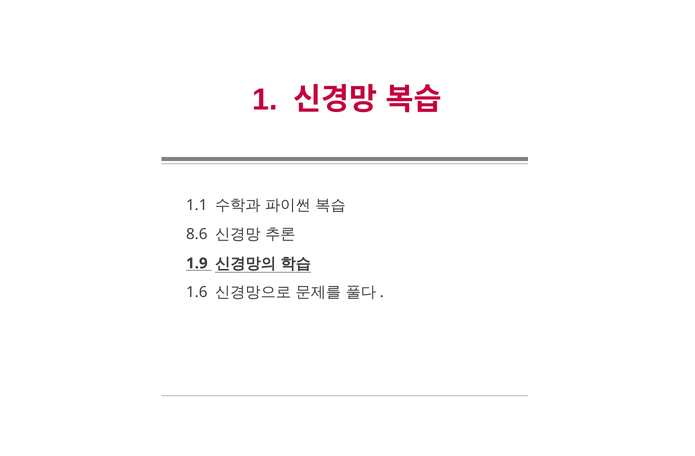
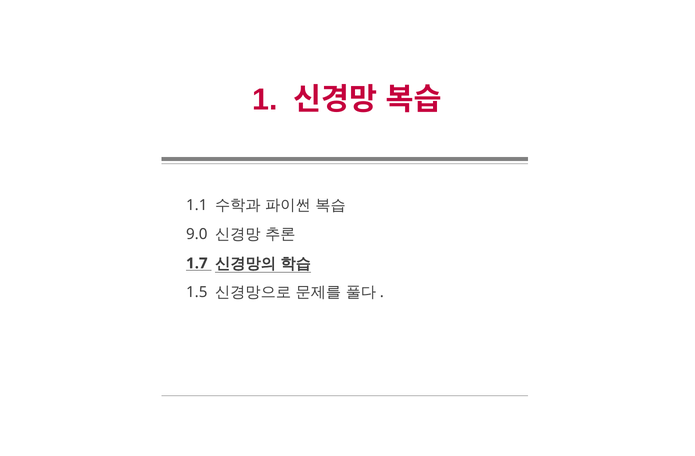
8.6: 8.6 -> 9.0
1.9: 1.9 -> 1.7
1.6: 1.6 -> 1.5
